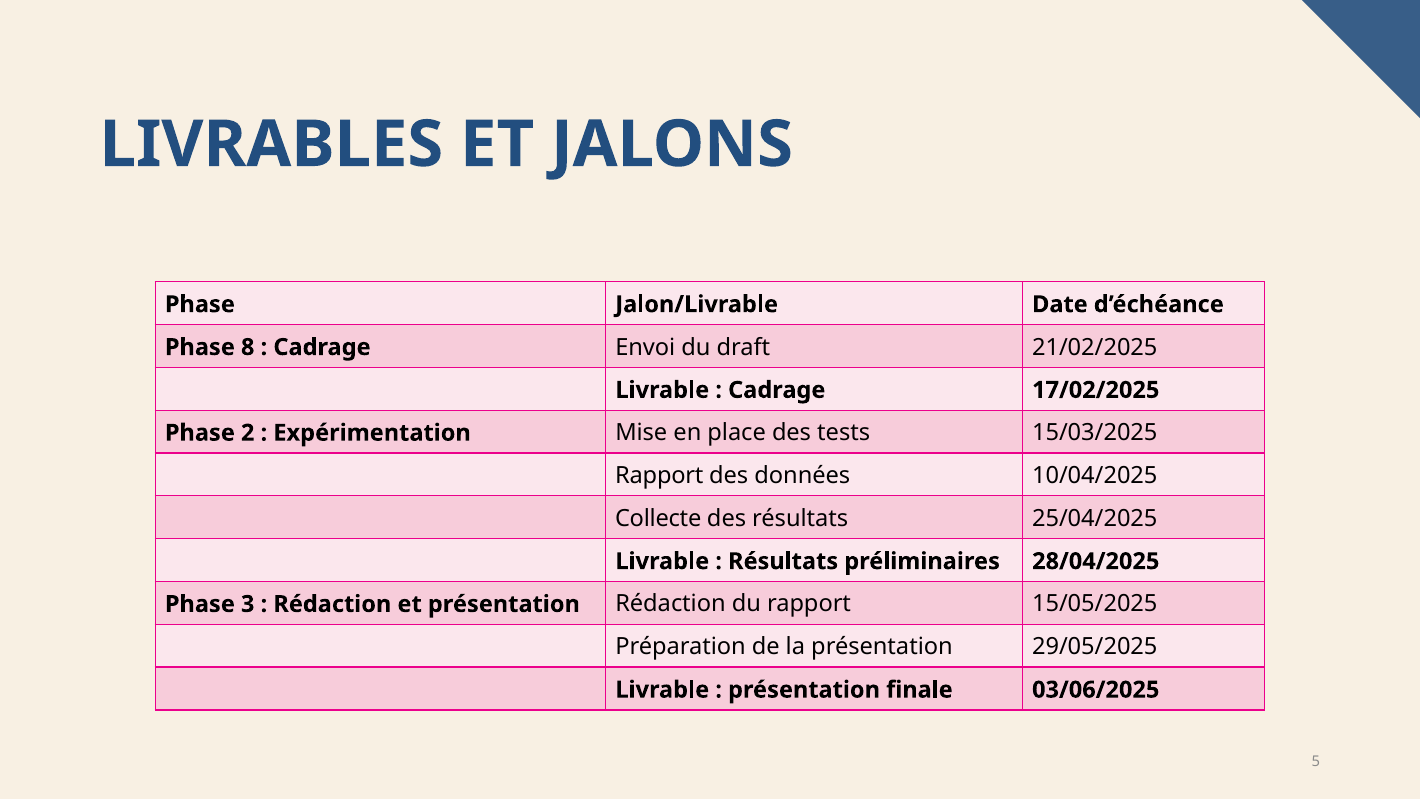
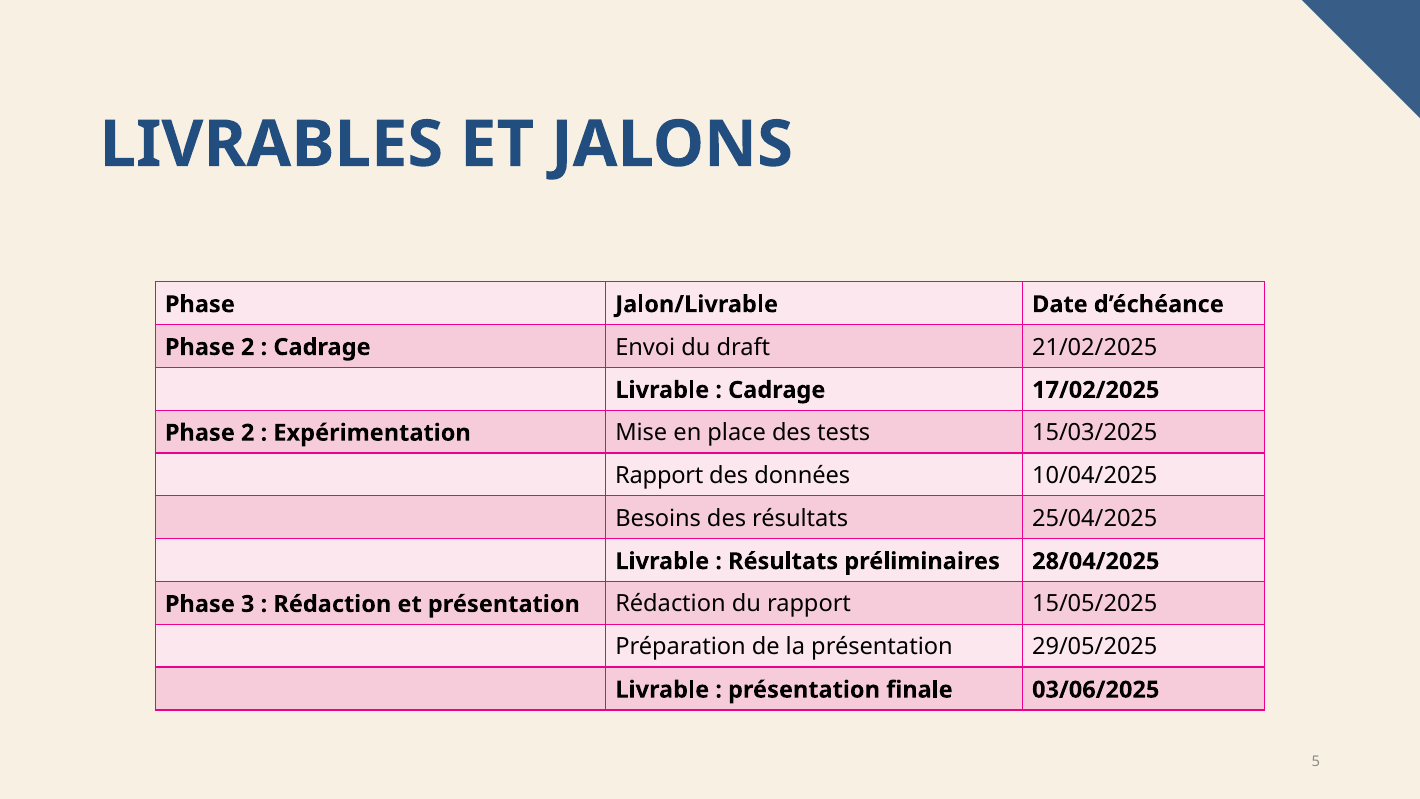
8 at (248, 347): 8 -> 2
Collecte: Collecte -> Besoins
